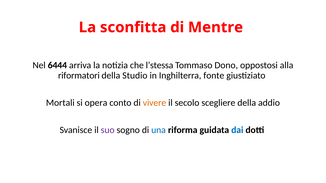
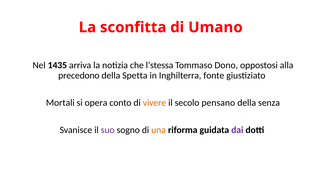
Mentre: Mentre -> Umano
6444: 6444 -> 1435
riformatori: riformatori -> precedono
Studio: Studio -> Spetta
scegliere: scegliere -> pensano
addio: addio -> senza
una colour: blue -> orange
dai colour: blue -> purple
